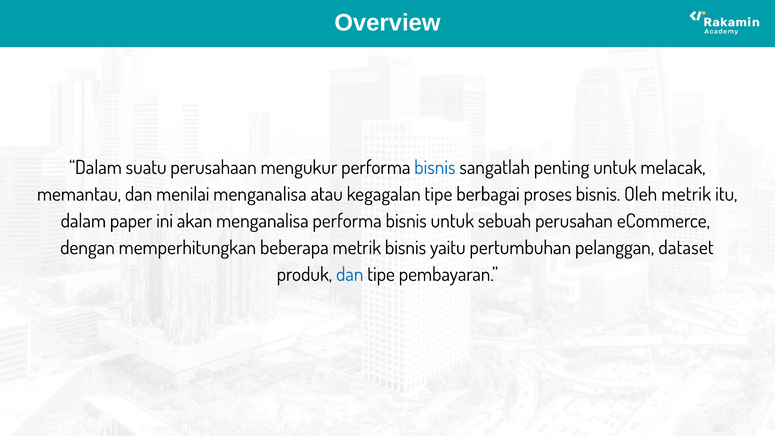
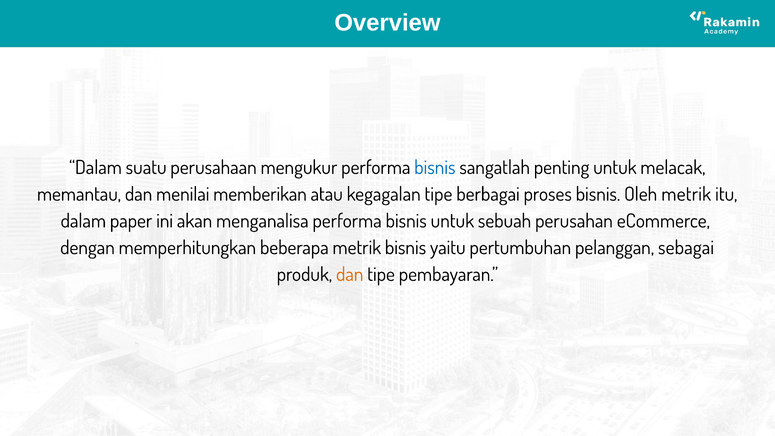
menilai menganalisa: menganalisa -> memberikan
dataset: dataset -> sebagai
dan at (350, 274) colour: blue -> orange
